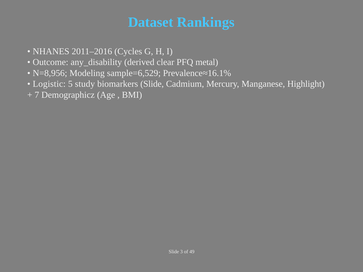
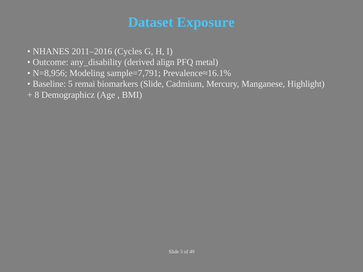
Rankings: Rankings -> Exposure
clear: clear -> align
sample=6,529: sample=6,529 -> sample=7,791
Logistic: Logistic -> Baseline
study: study -> remai
7: 7 -> 8
